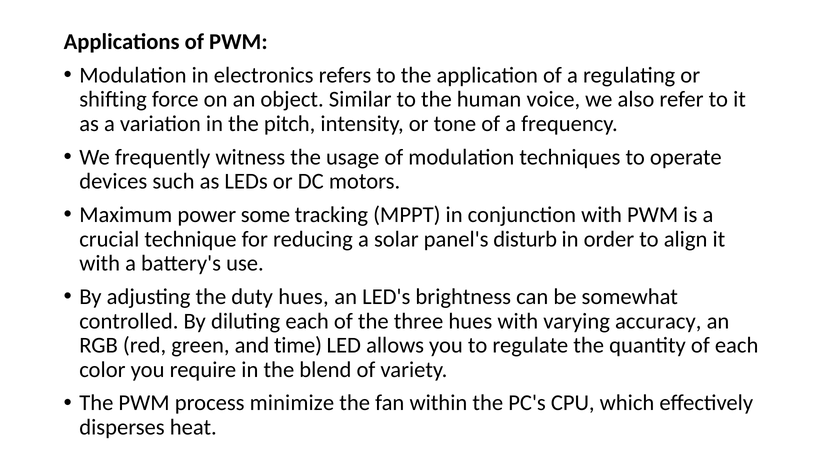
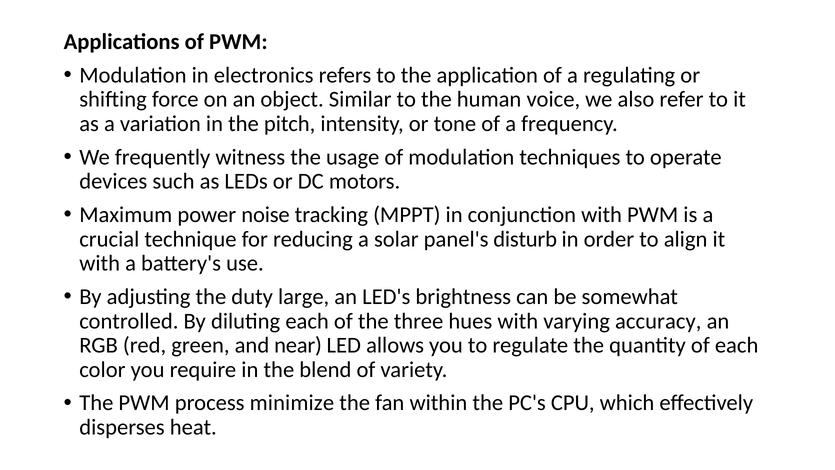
some: some -> noise
duty hues: hues -> large
time: time -> near
